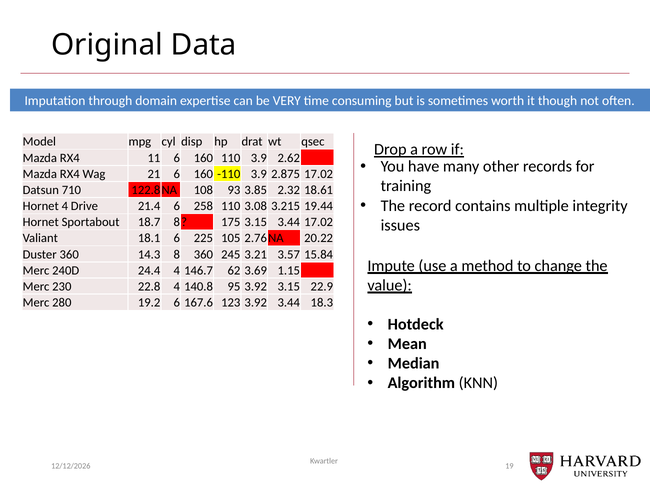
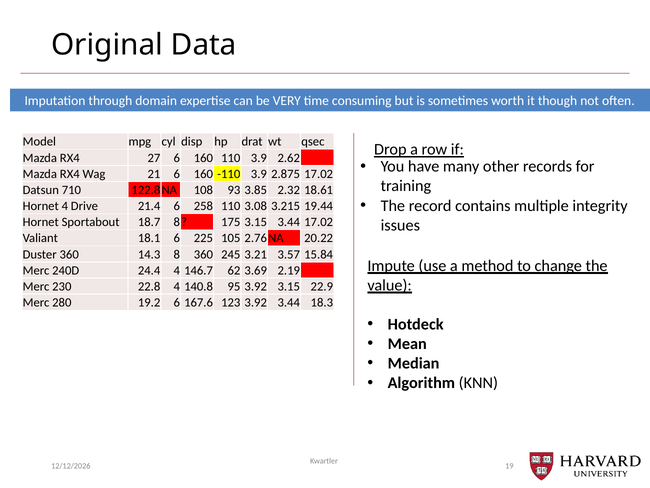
11: 11 -> 27
1.15: 1.15 -> 2.19
